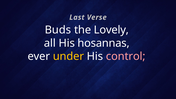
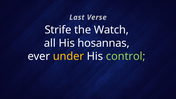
Buds: Buds -> Strife
Lovely: Lovely -> Watch
control colour: pink -> light green
